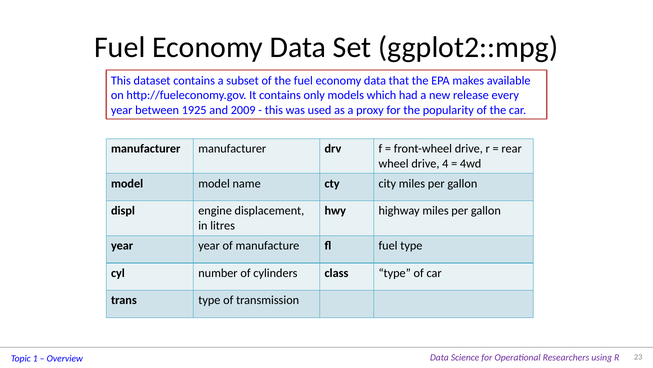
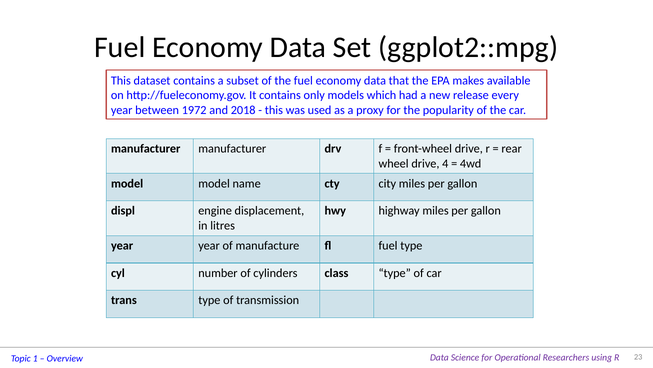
1925: 1925 -> 1972
2009: 2009 -> 2018
